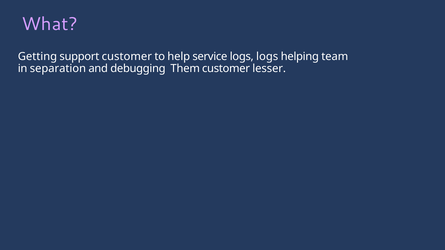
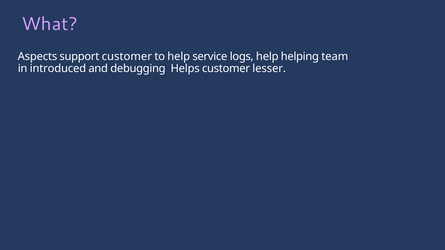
Getting: Getting -> Aspects
logs logs: logs -> help
separation: separation -> introduced
Them: Them -> Helps
